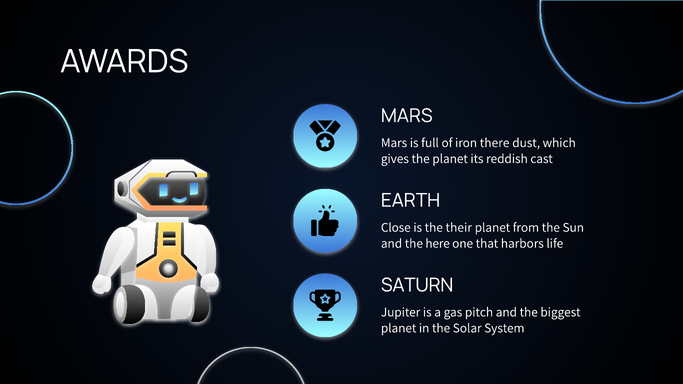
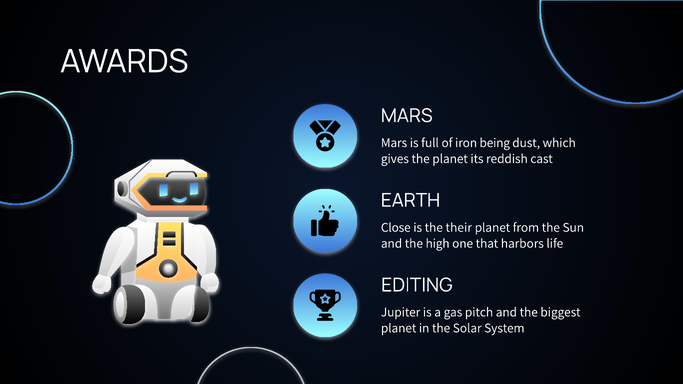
there: there -> being
here: here -> high
SATURN: SATURN -> EDITING
